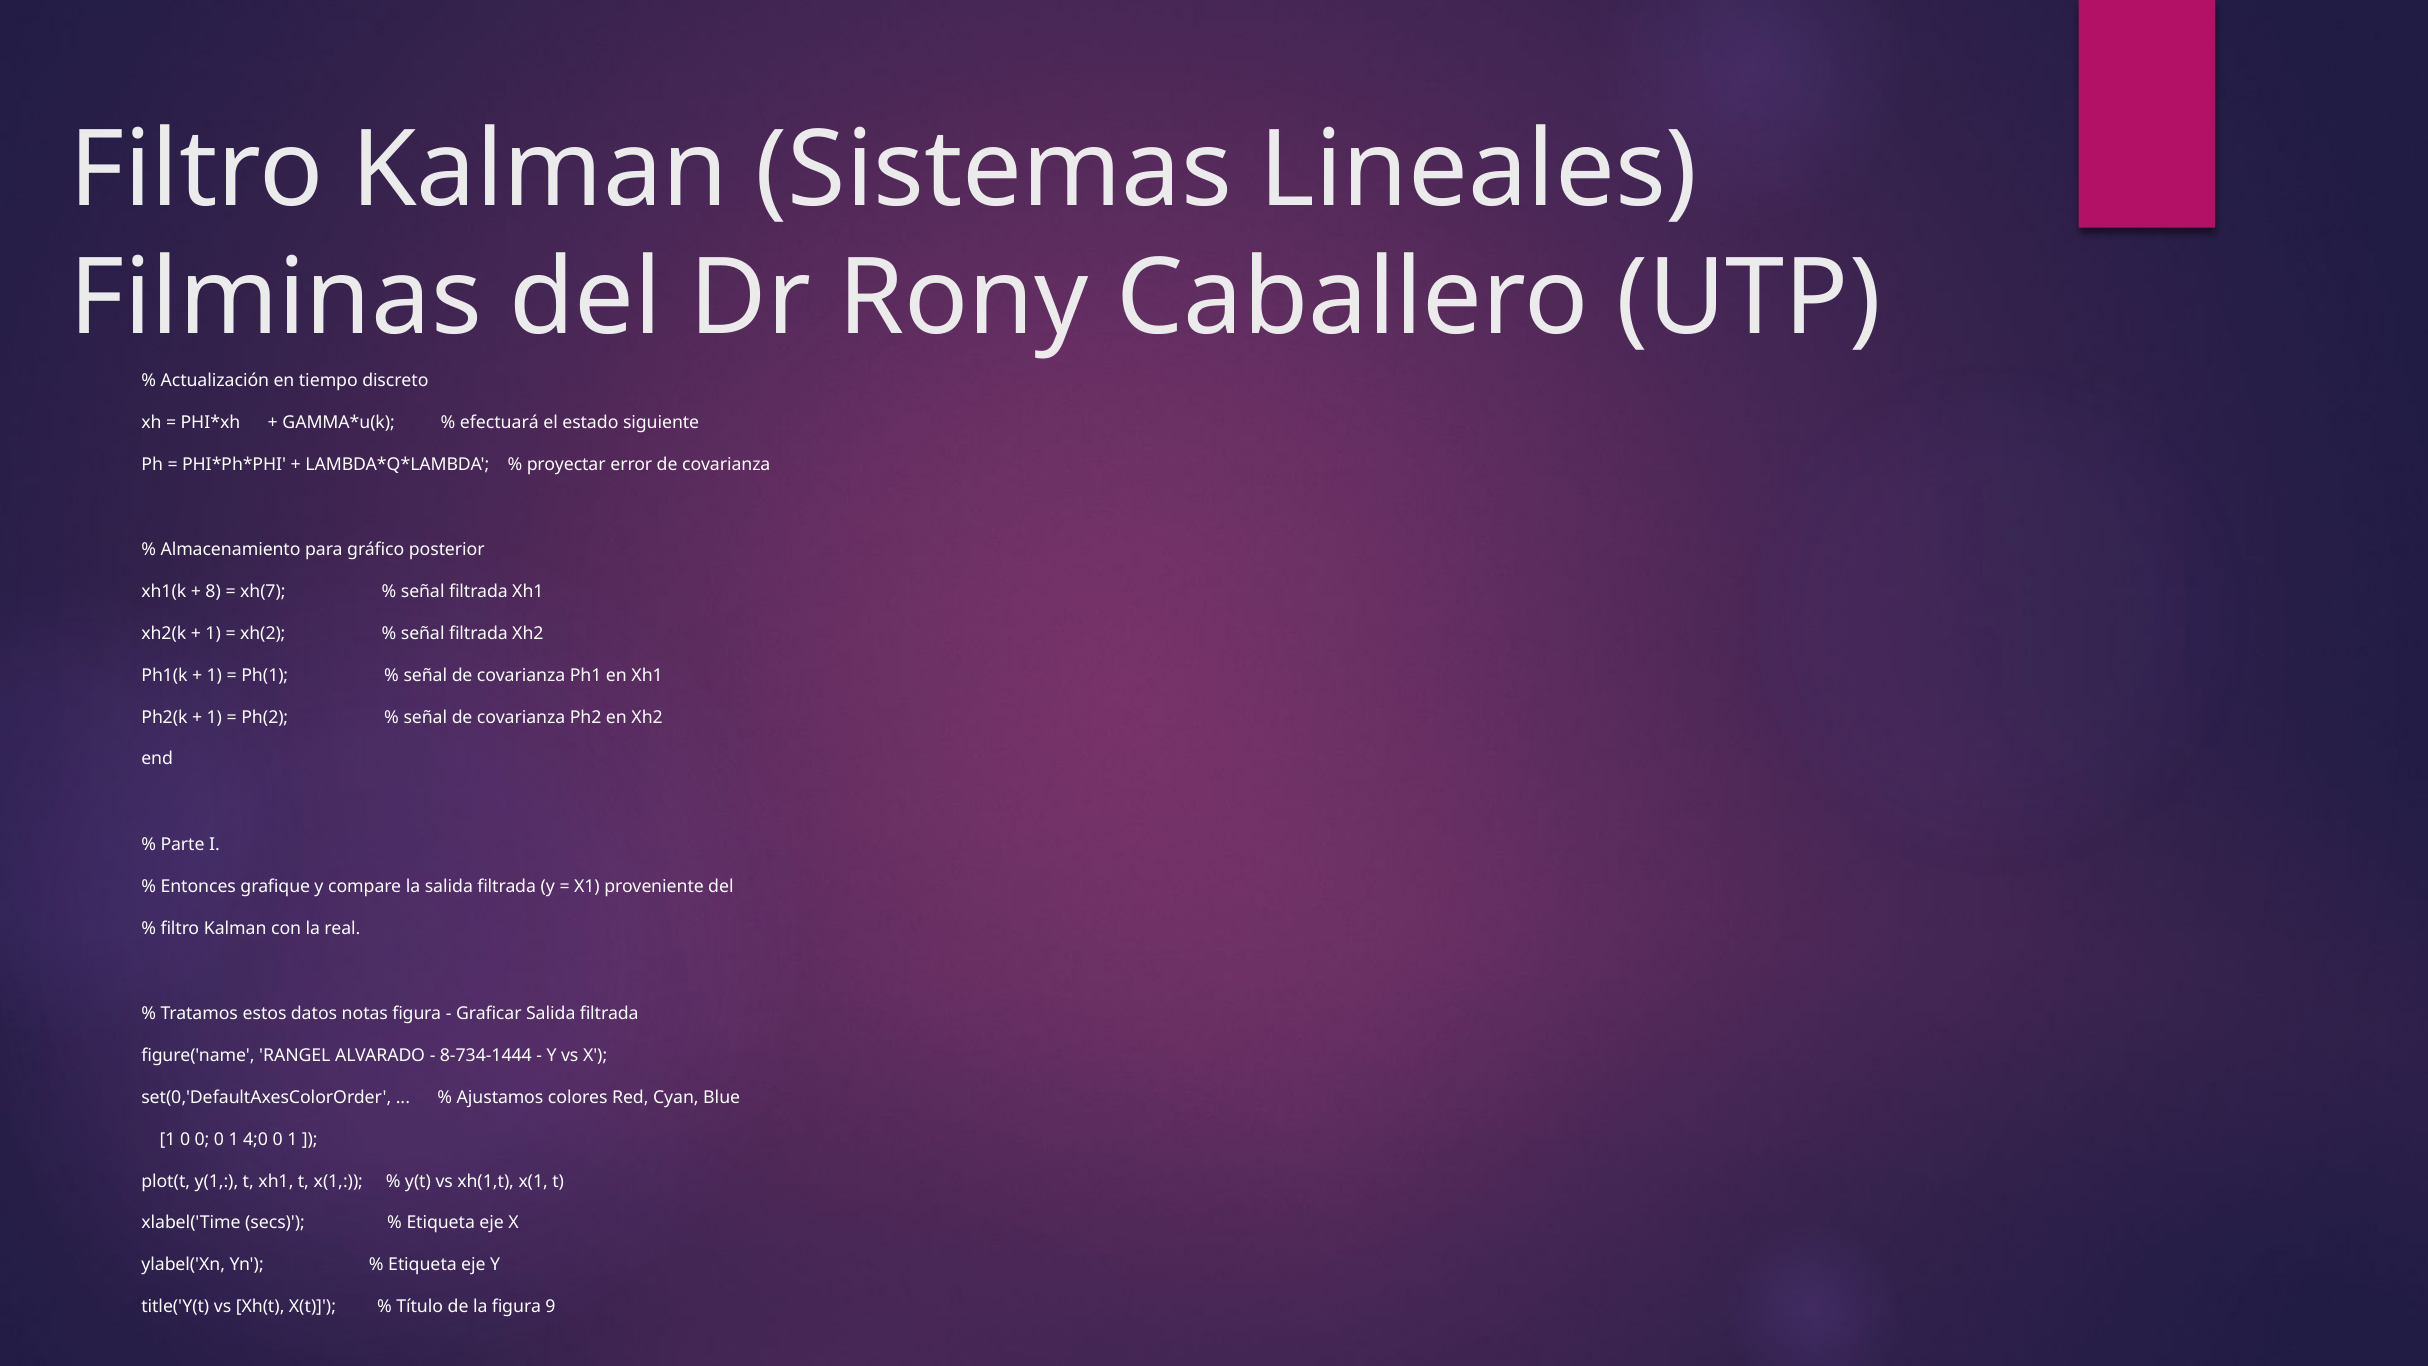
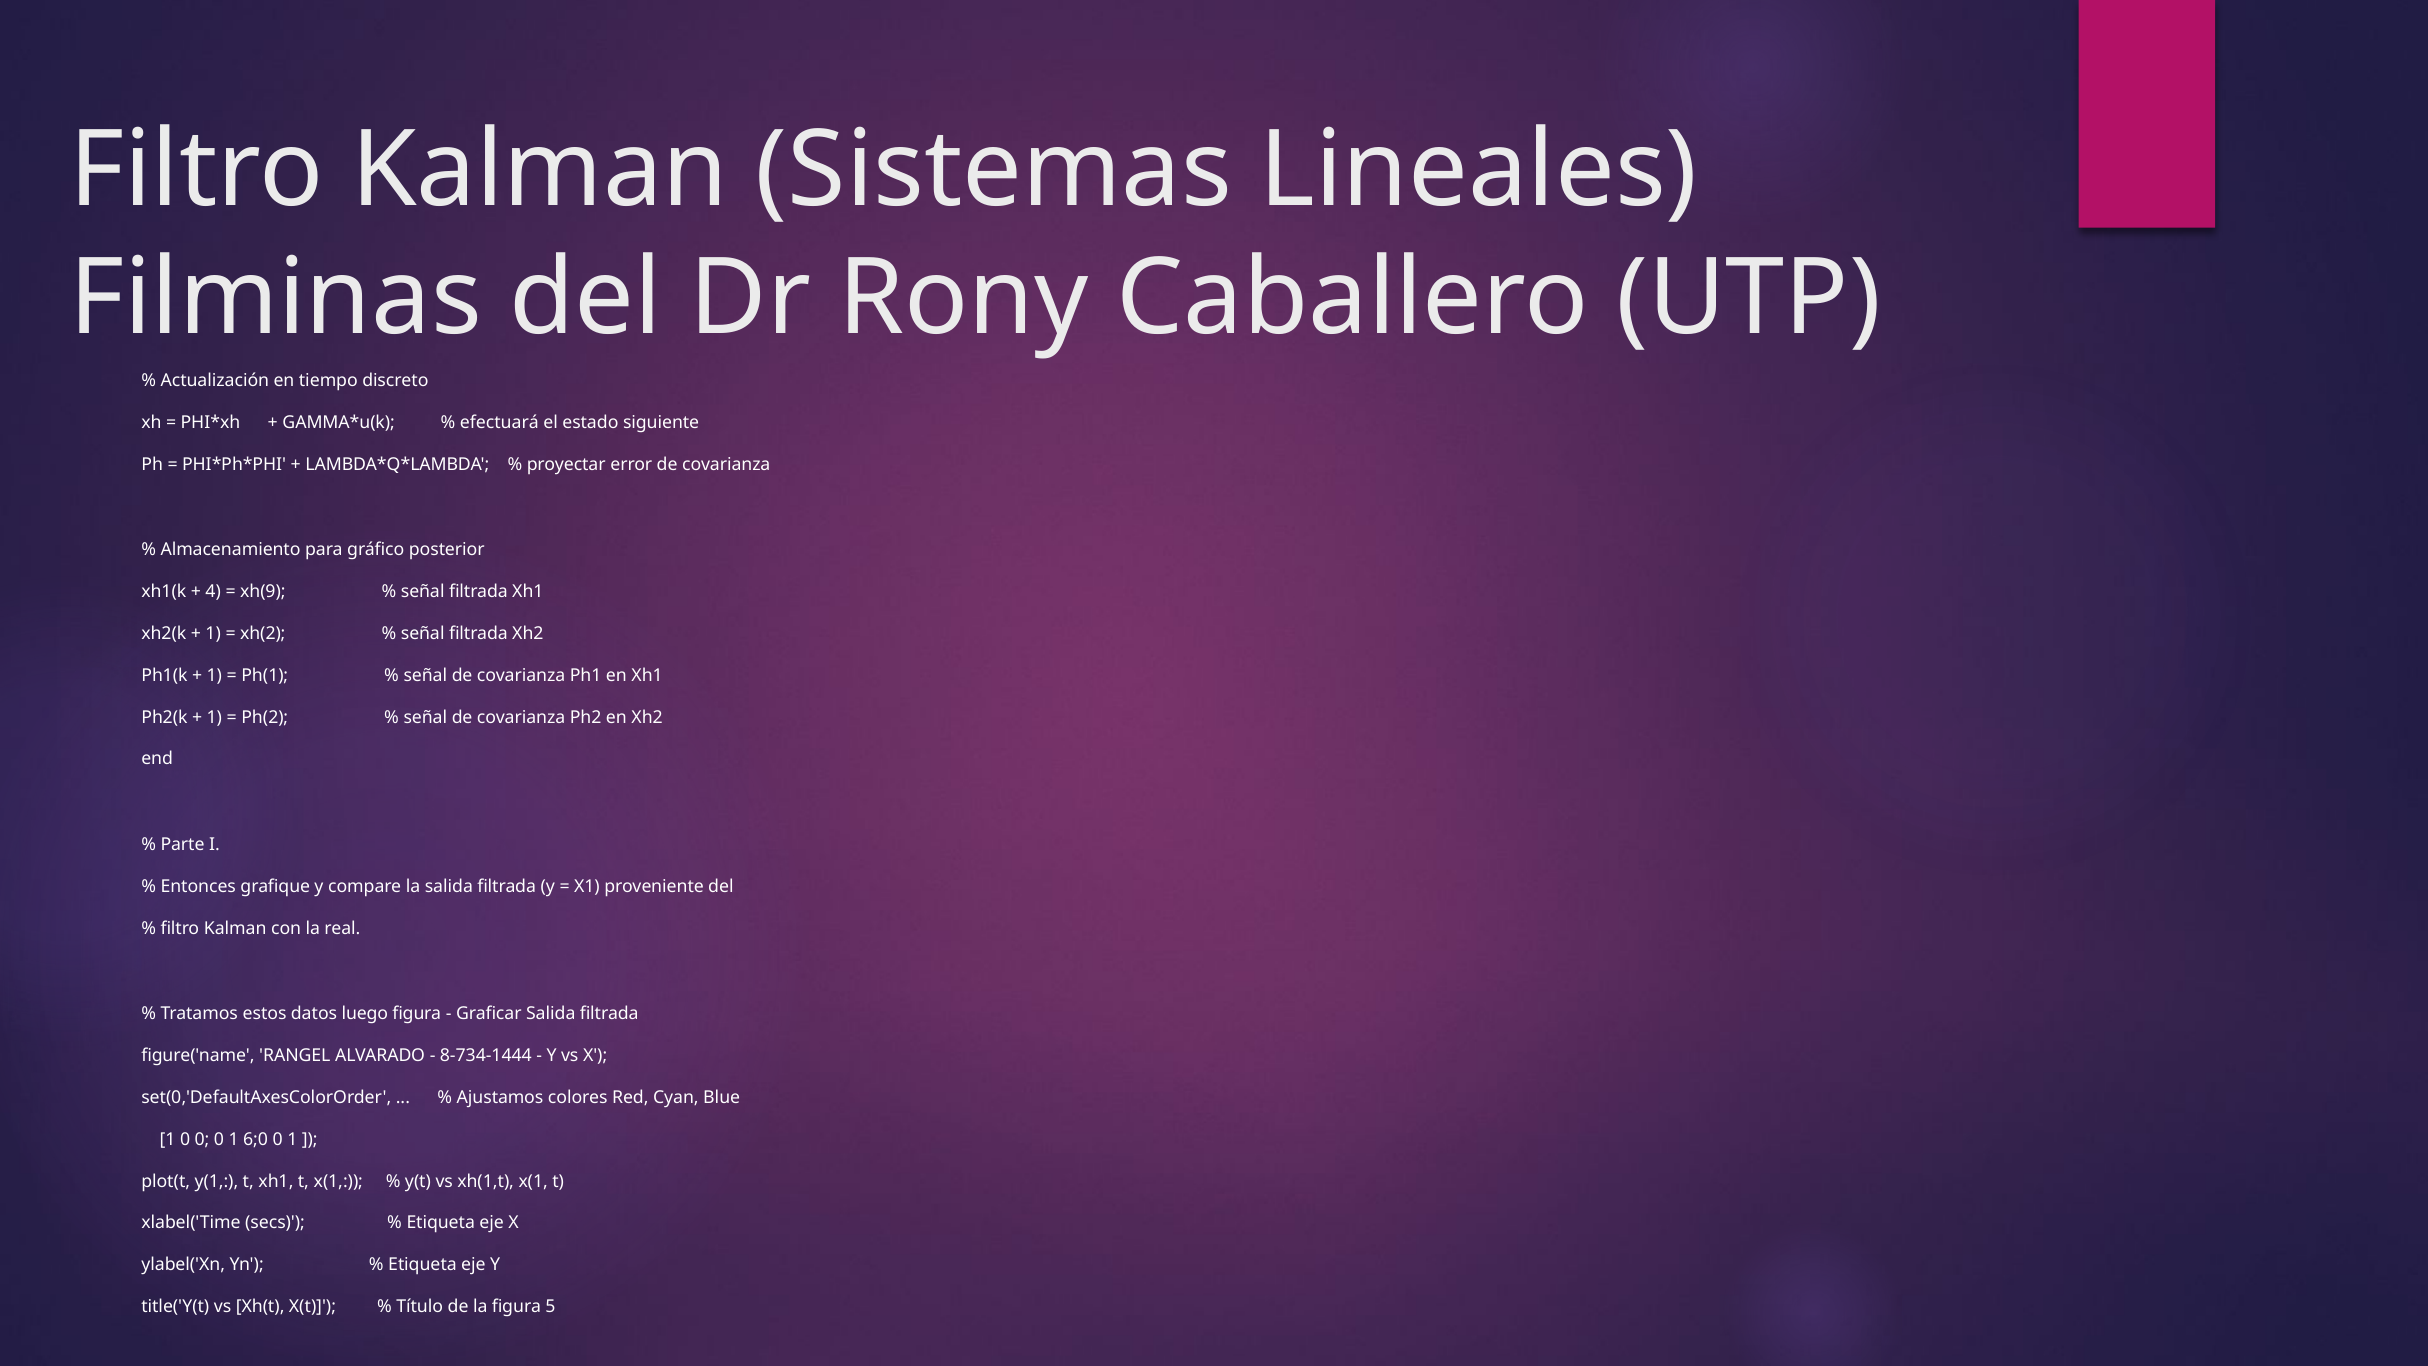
8: 8 -> 4
xh(7: xh(7 -> xh(9
notas: notas -> luego
4;0: 4;0 -> 6;0
9: 9 -> 5
